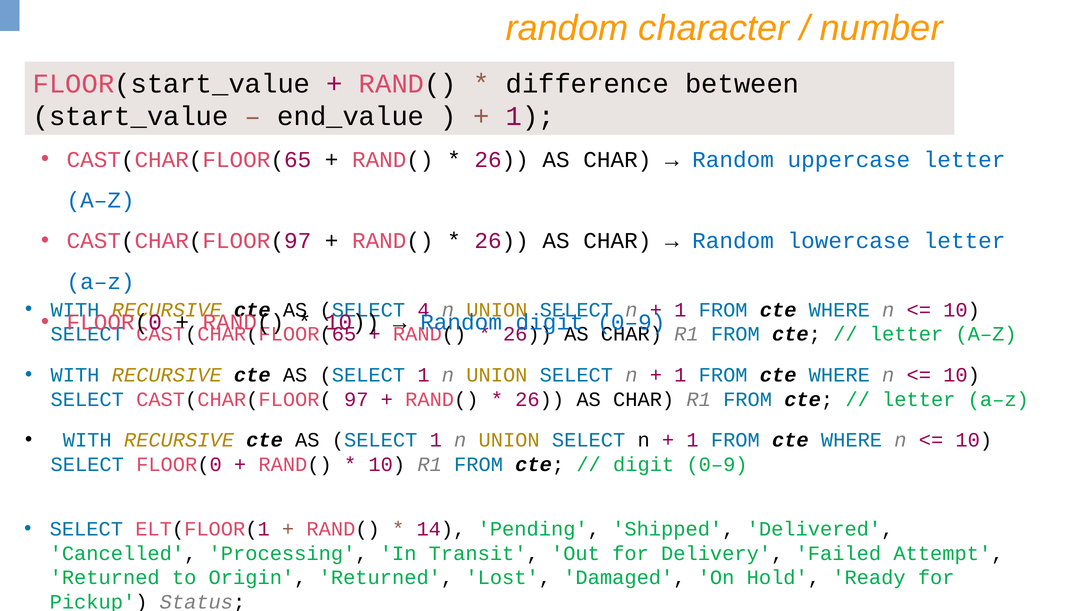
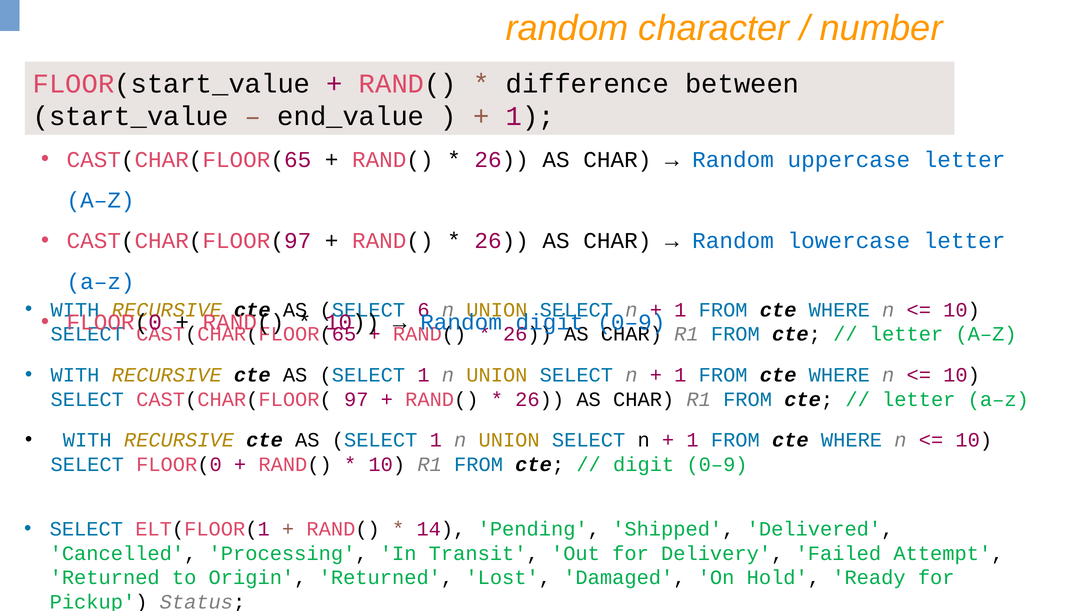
4: 4 -> 6
